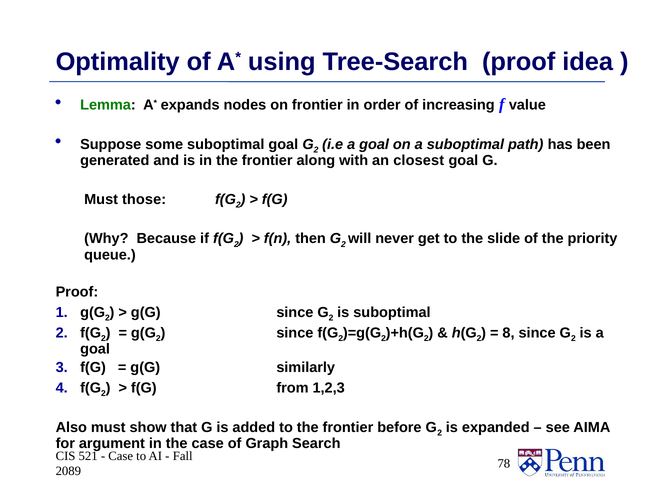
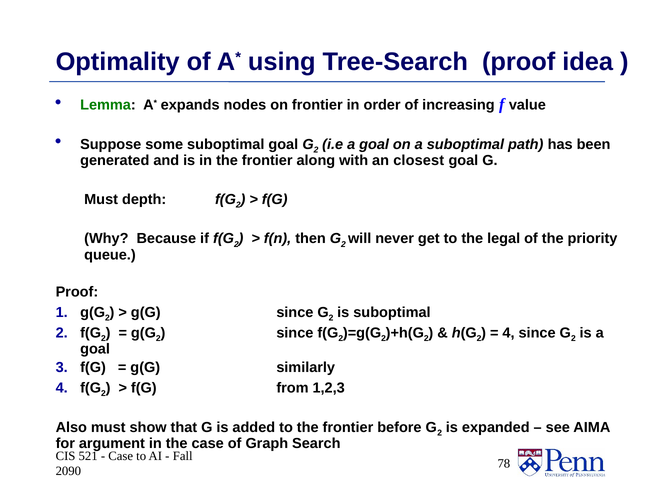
those: those -> depth
slide: slide -> legal
8 at (509, 333): 8 -> 4
2089: 2089 -> 2090
